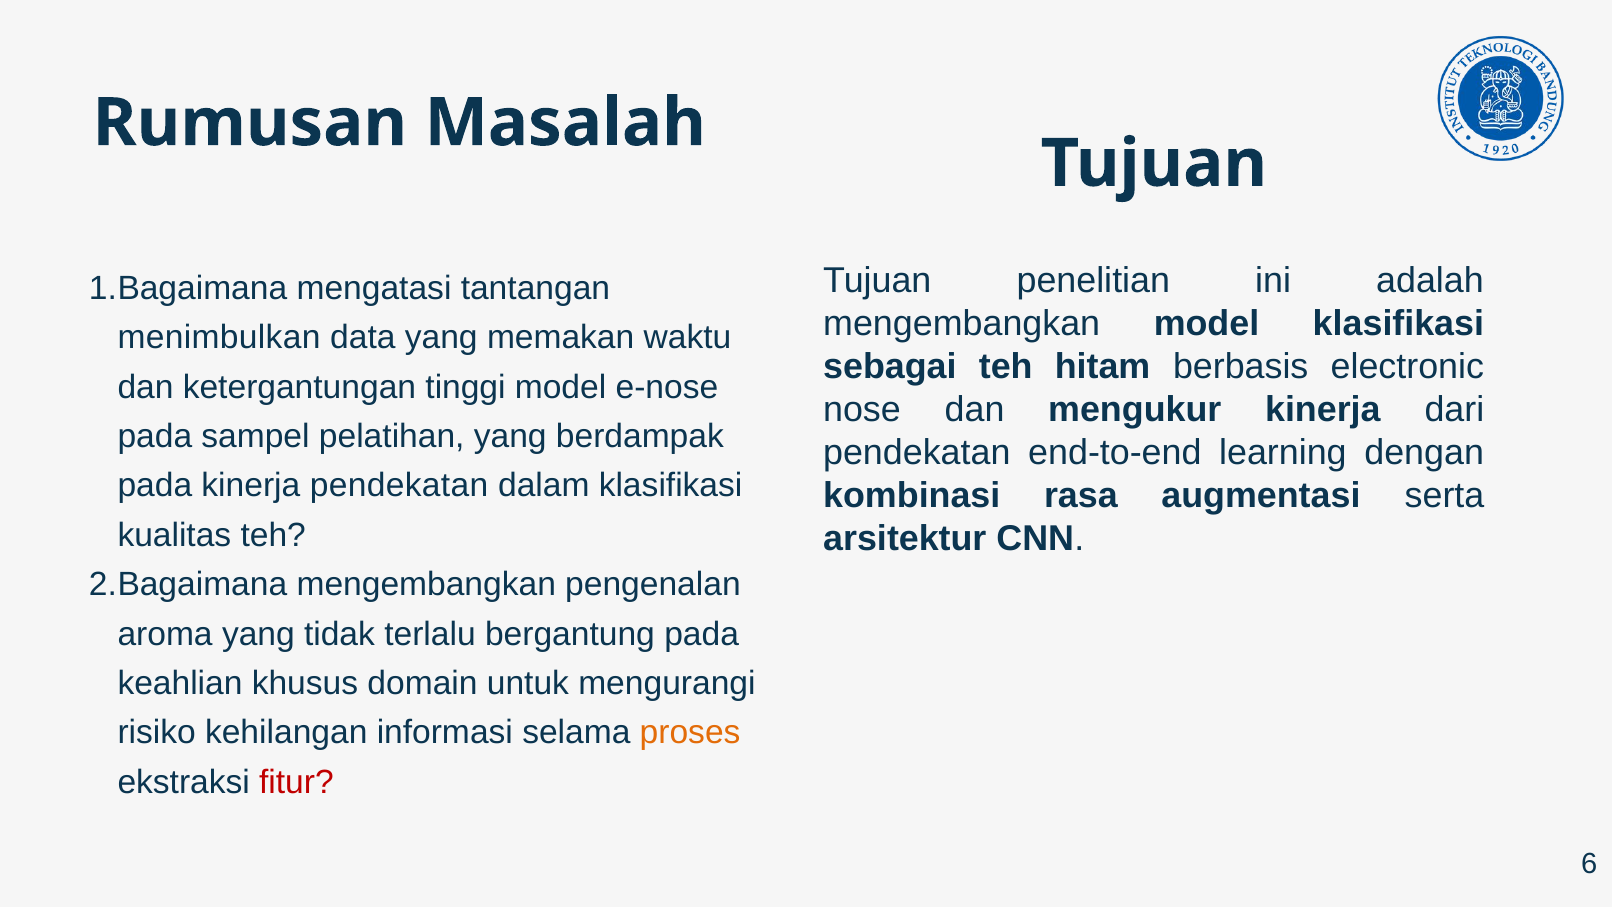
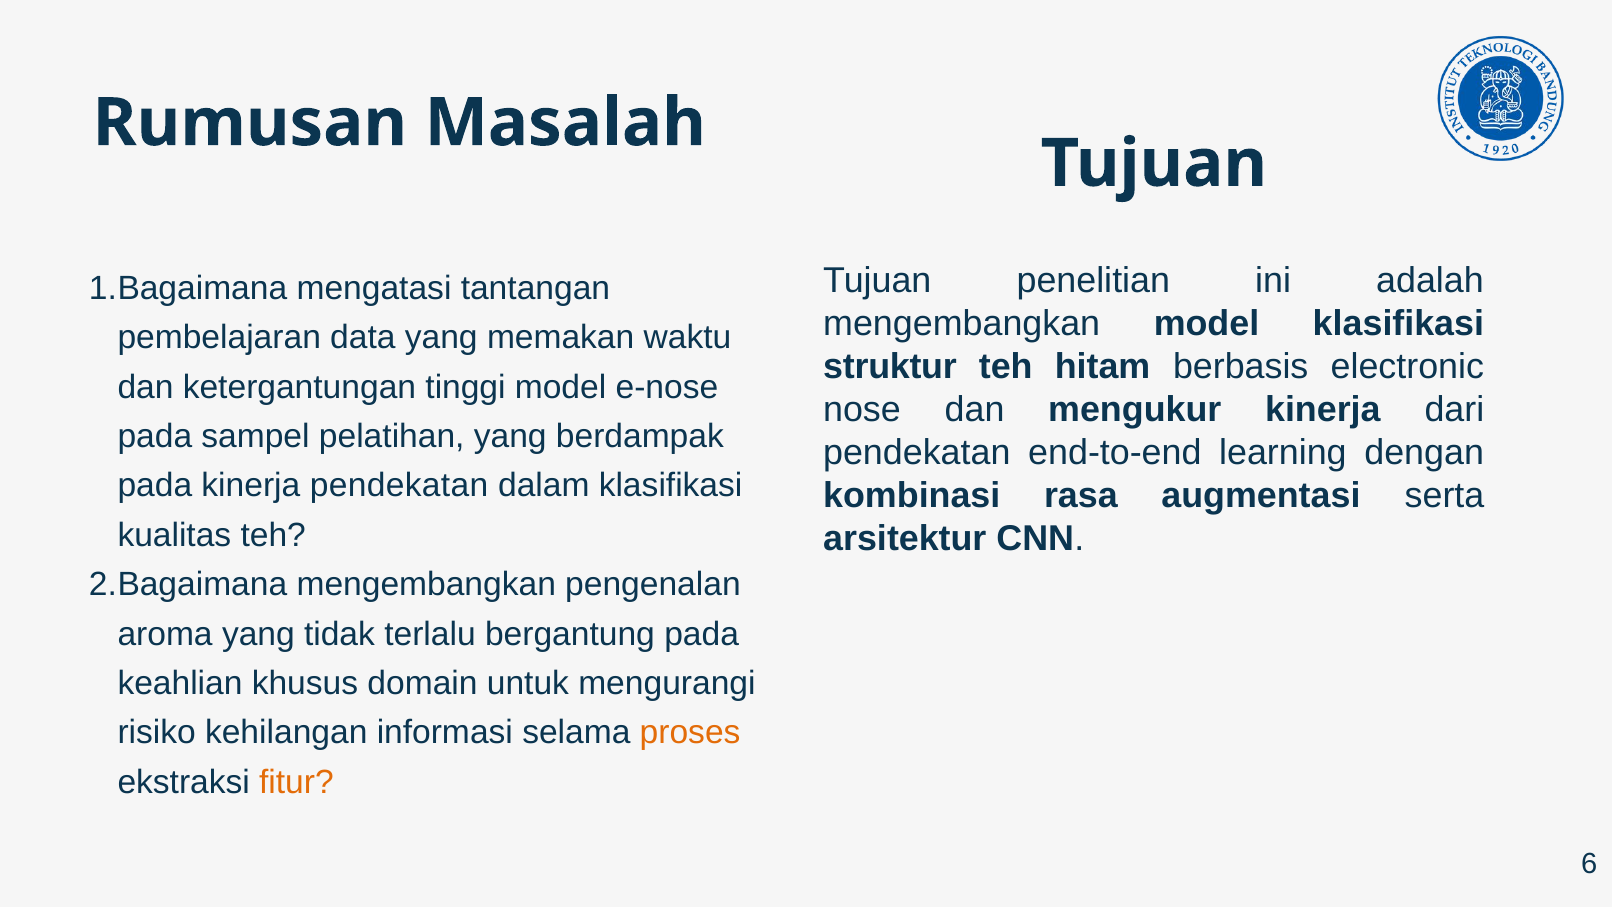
menimbulkan: menimbulkan -> pembelajaran
sebagai: sebagai -> struktur
fitur colour: red -> orange
